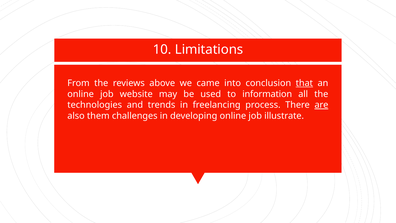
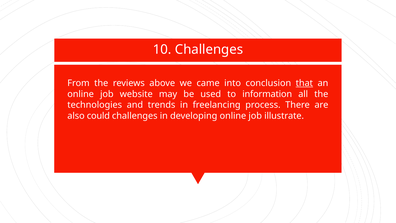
10 Limitations: Limitations -> Challenges
are underline: present -> none
them: them -> could
